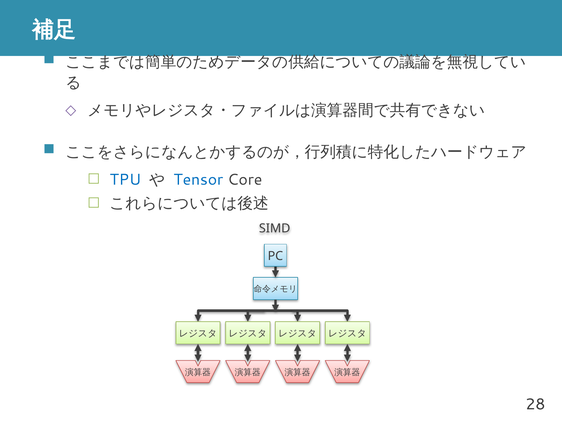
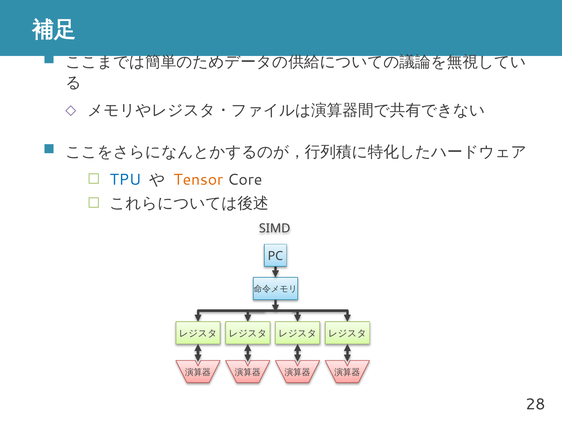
Tensor colour: blue -> orange
